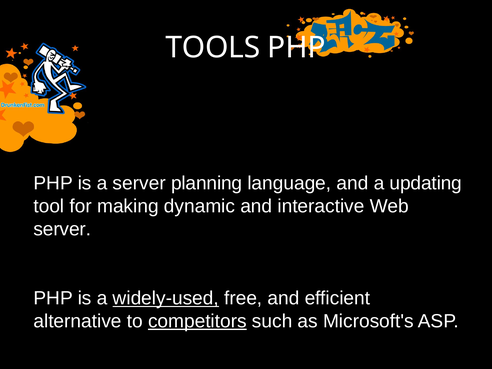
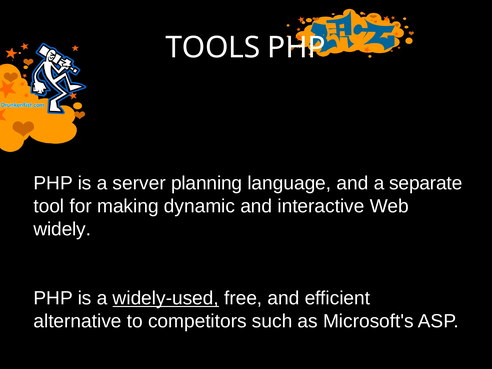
updating: updating -> separate
server at (62, 229): server -> widely
competitors underline: present -> none
